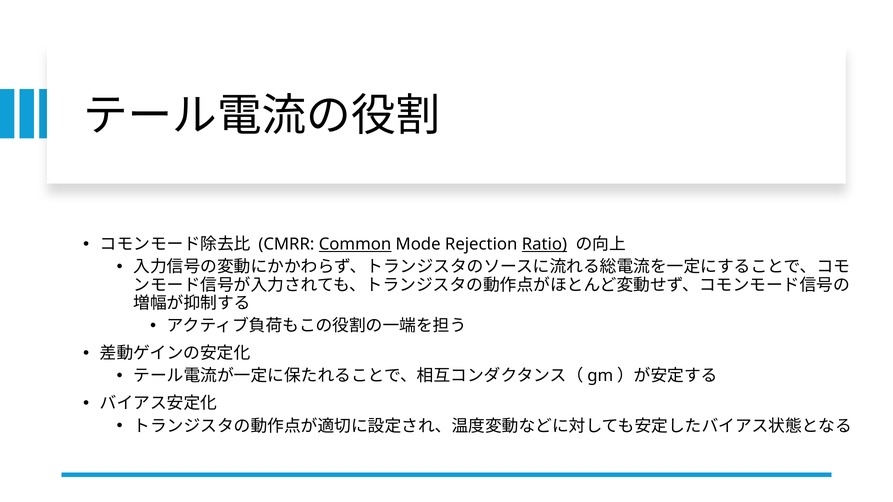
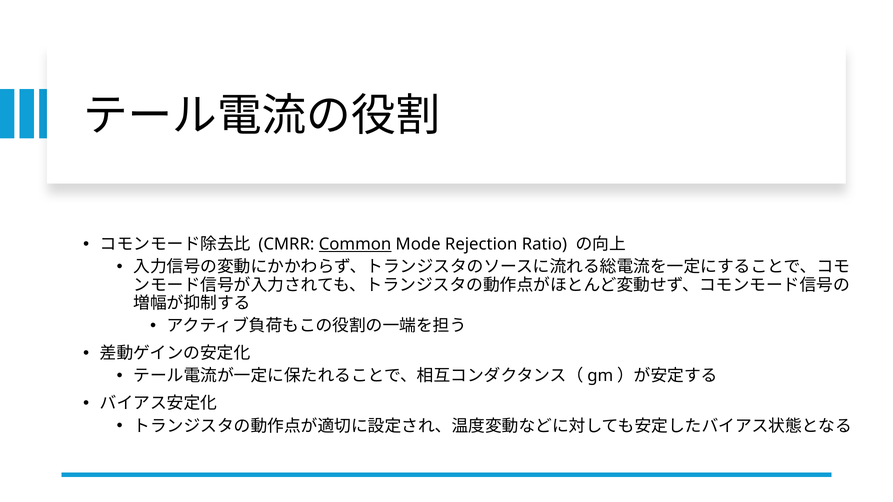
Ratio underline: present -> none
